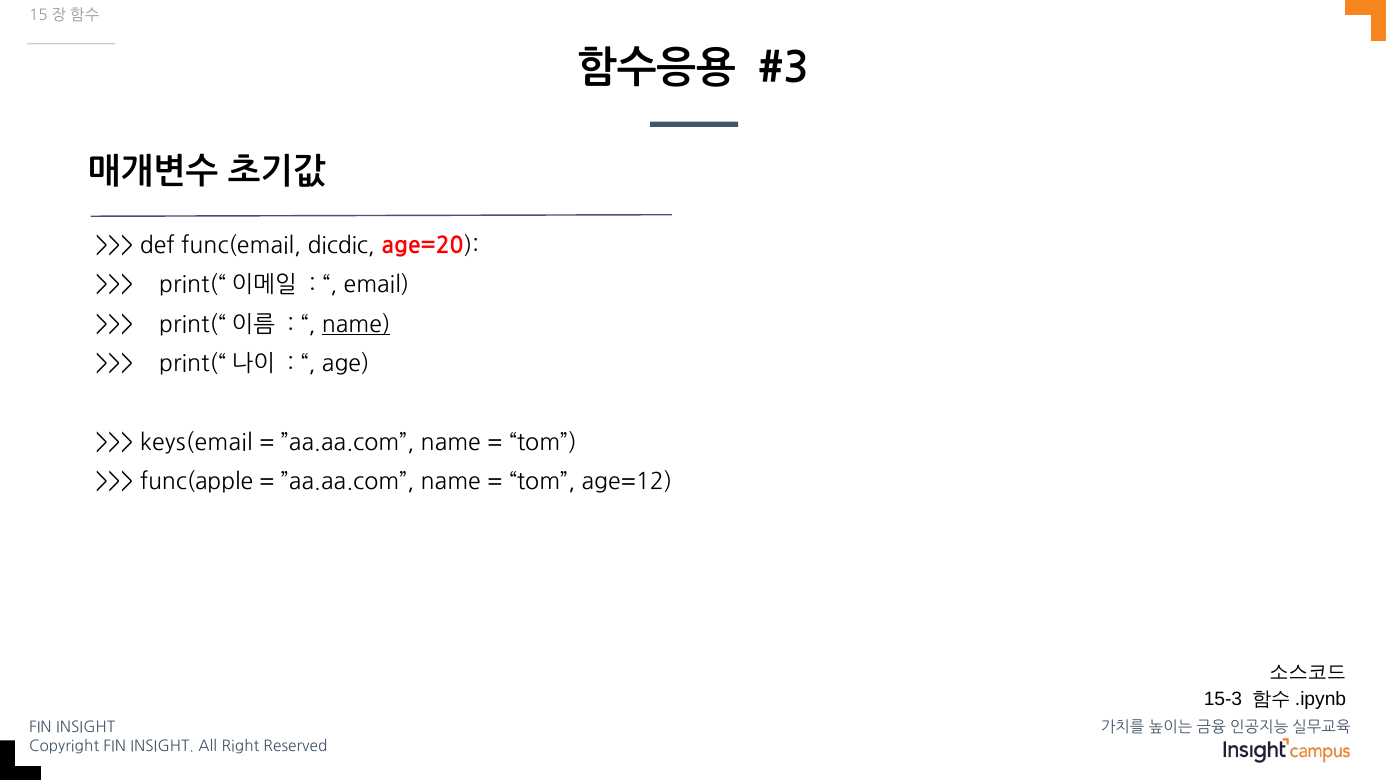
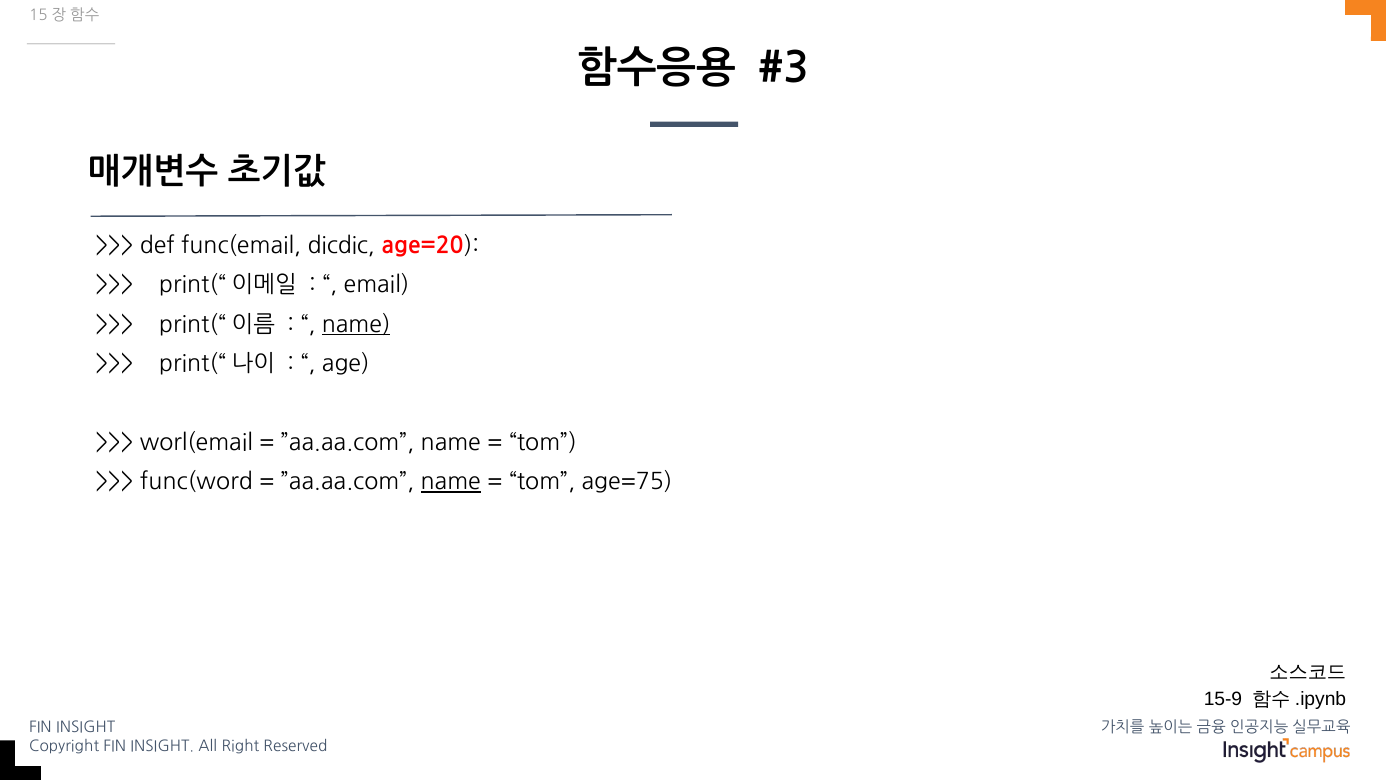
keys(email: keys(email -> worl(email
func(apple: func(apple -> func(word
name at (451, 482) underline: none -> present
age=12: age=12 -> age=75
15-3: 15-3 -> 15-9
